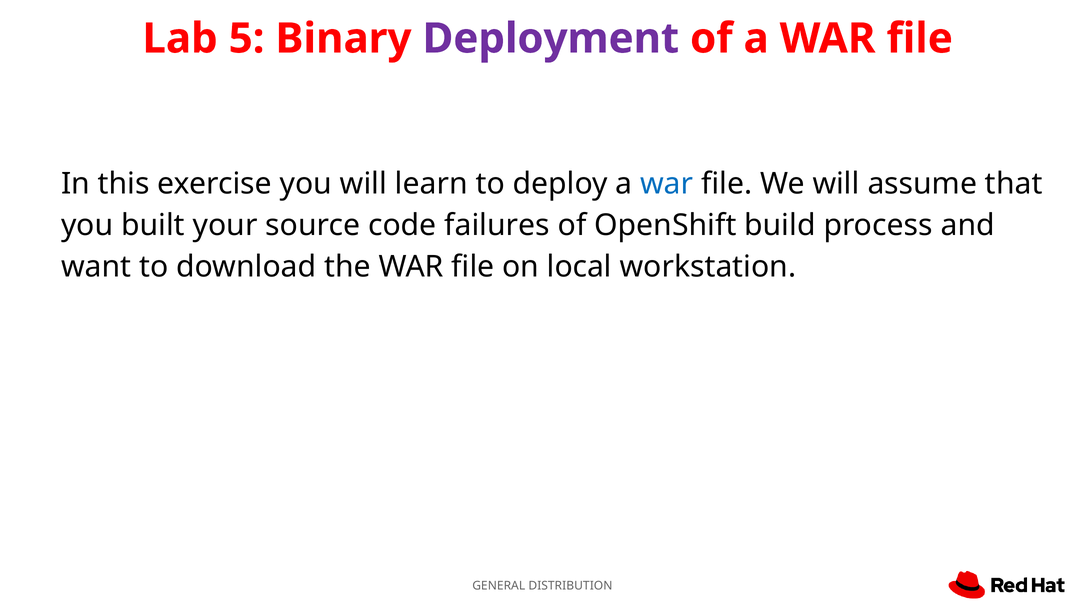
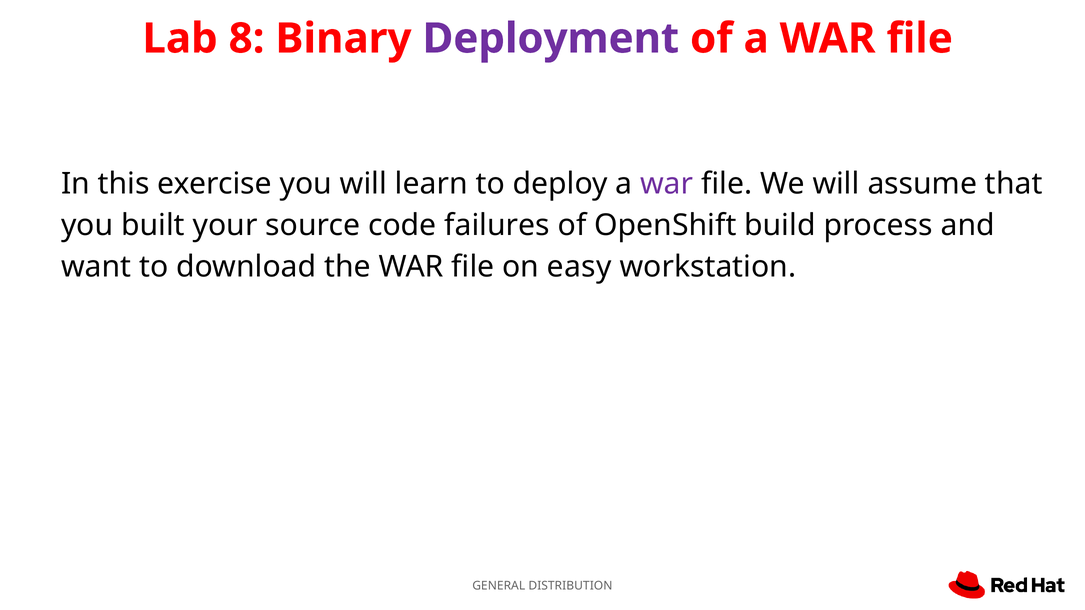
5: 5 -> 8
war at (667, 184) colour: blue -> purple
local: local -> easy
